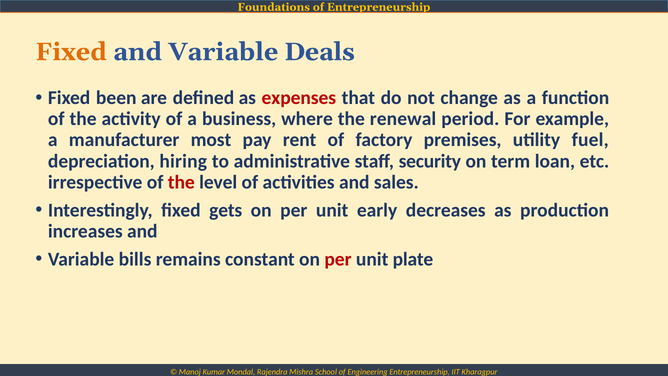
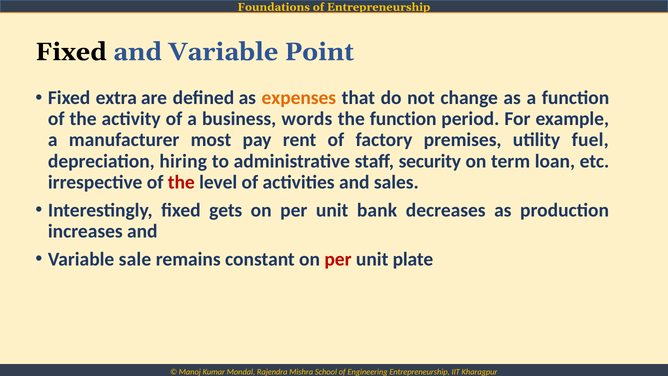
Fixed at (71, 52) colour: orange -> black
Deals: Deals -> Point
been: been -> extra
expenses colour: red -> orange
where: where -> words
the renewal: renewal -> function
early: early -> bank
bills: bills -> sale
